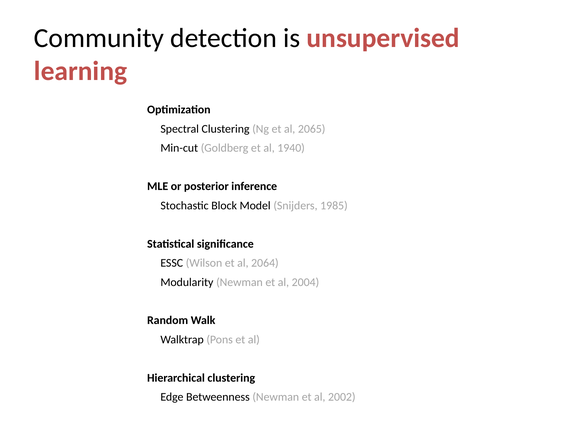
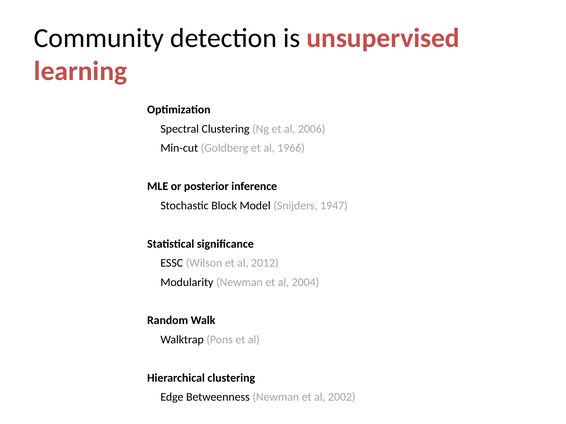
2065: 2065 -> 2006
1940: 1940 -> 1966
1985: 1985 -> 1947
2064: 2064 -> 2012
